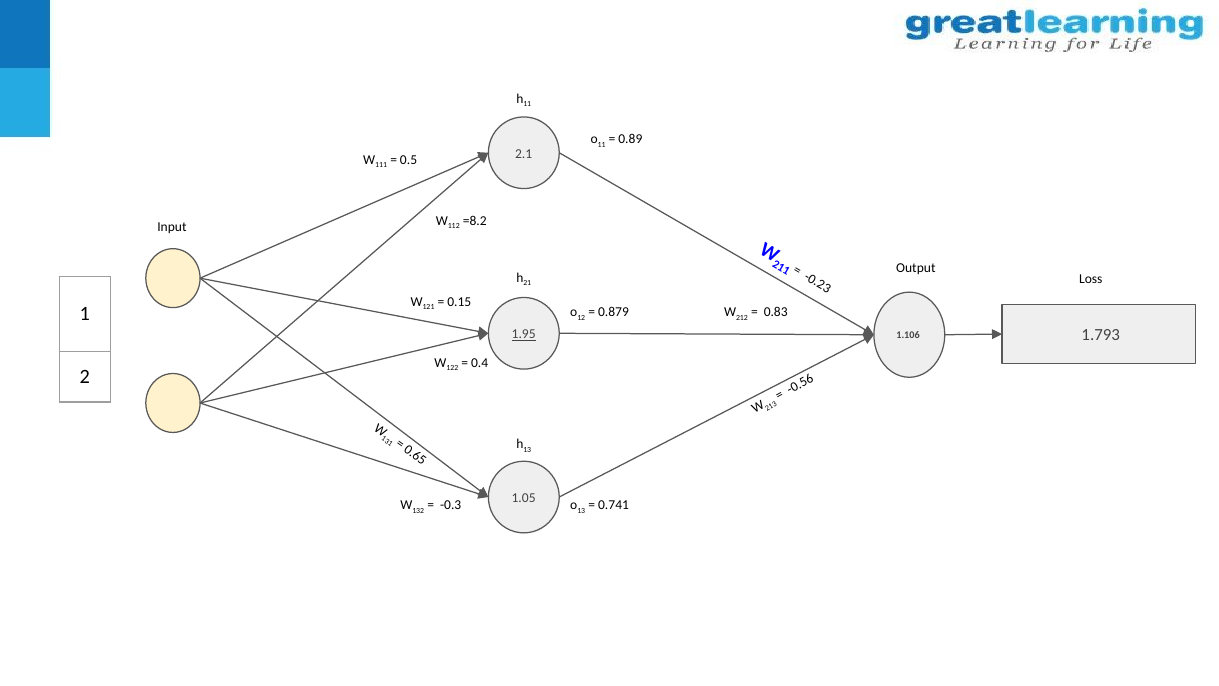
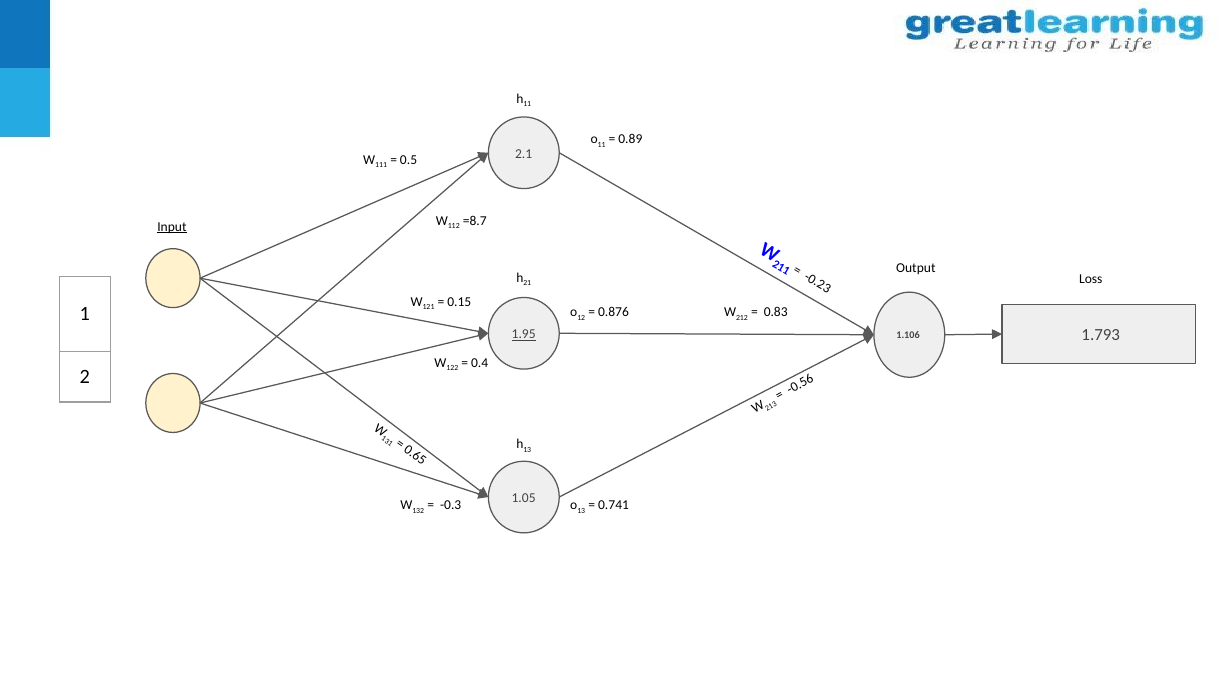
=8.2: =8.2 -> =8.7
Input underline: none -> present
0.879: 0.879 -> 0.876
